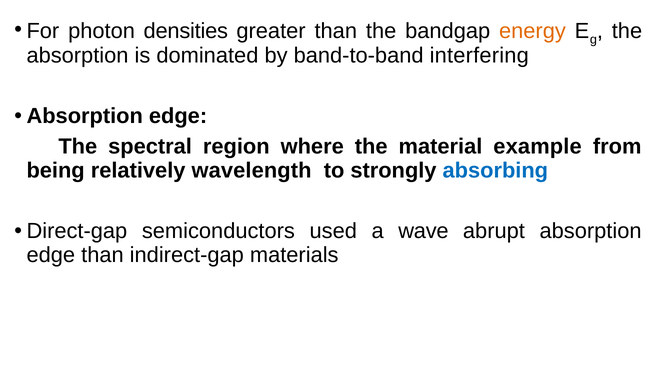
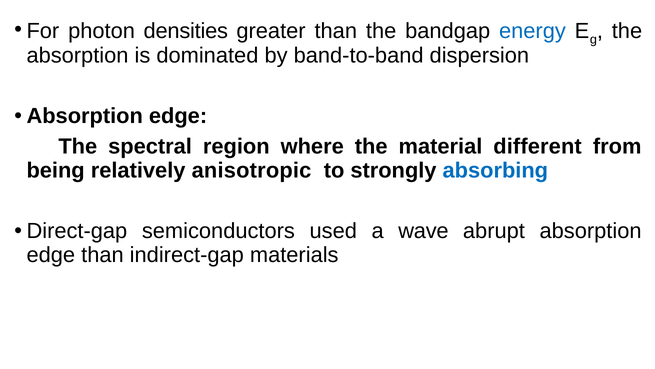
energy colour: orange -> blue
interfering: interfering -> dispersion
example: example -> different
wavelength: wavelength -> anisotropic
